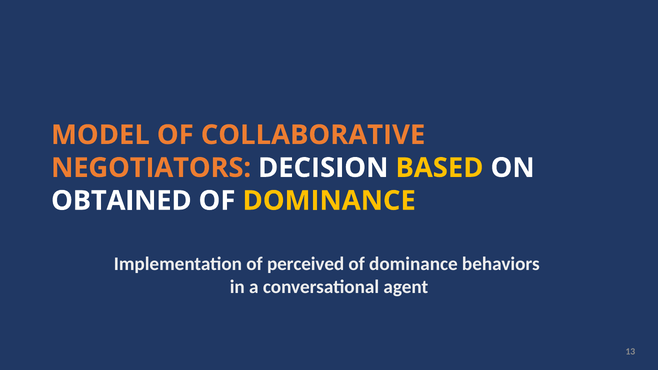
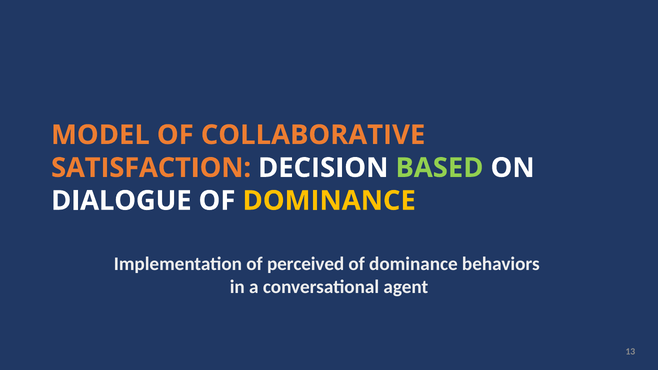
NEGOTIATORS: NEGOTIATORS -> SATISFACTION
BASED colour: yellow -> light green
OBTAINED: OBTAINED -> DIALOGUE
